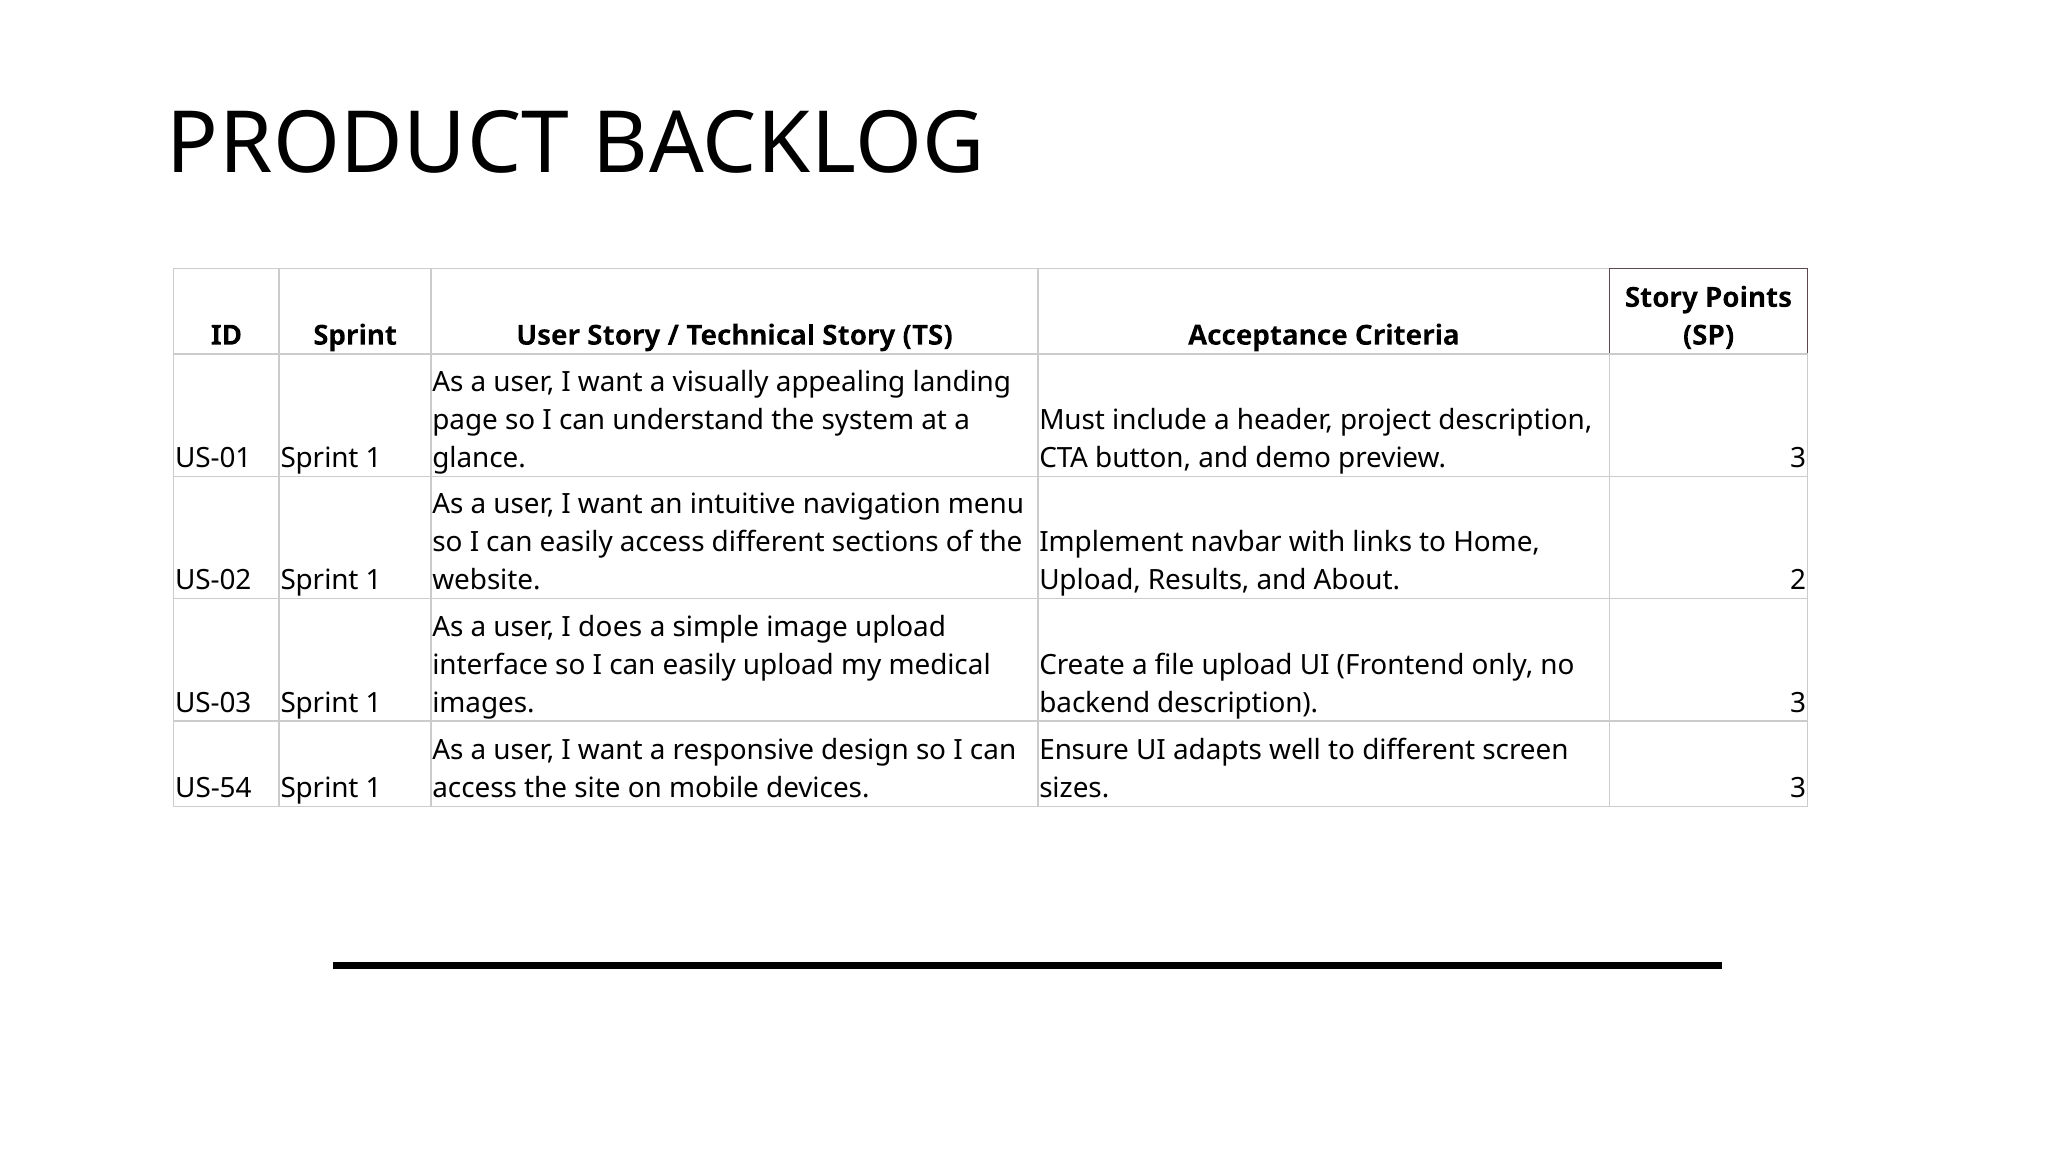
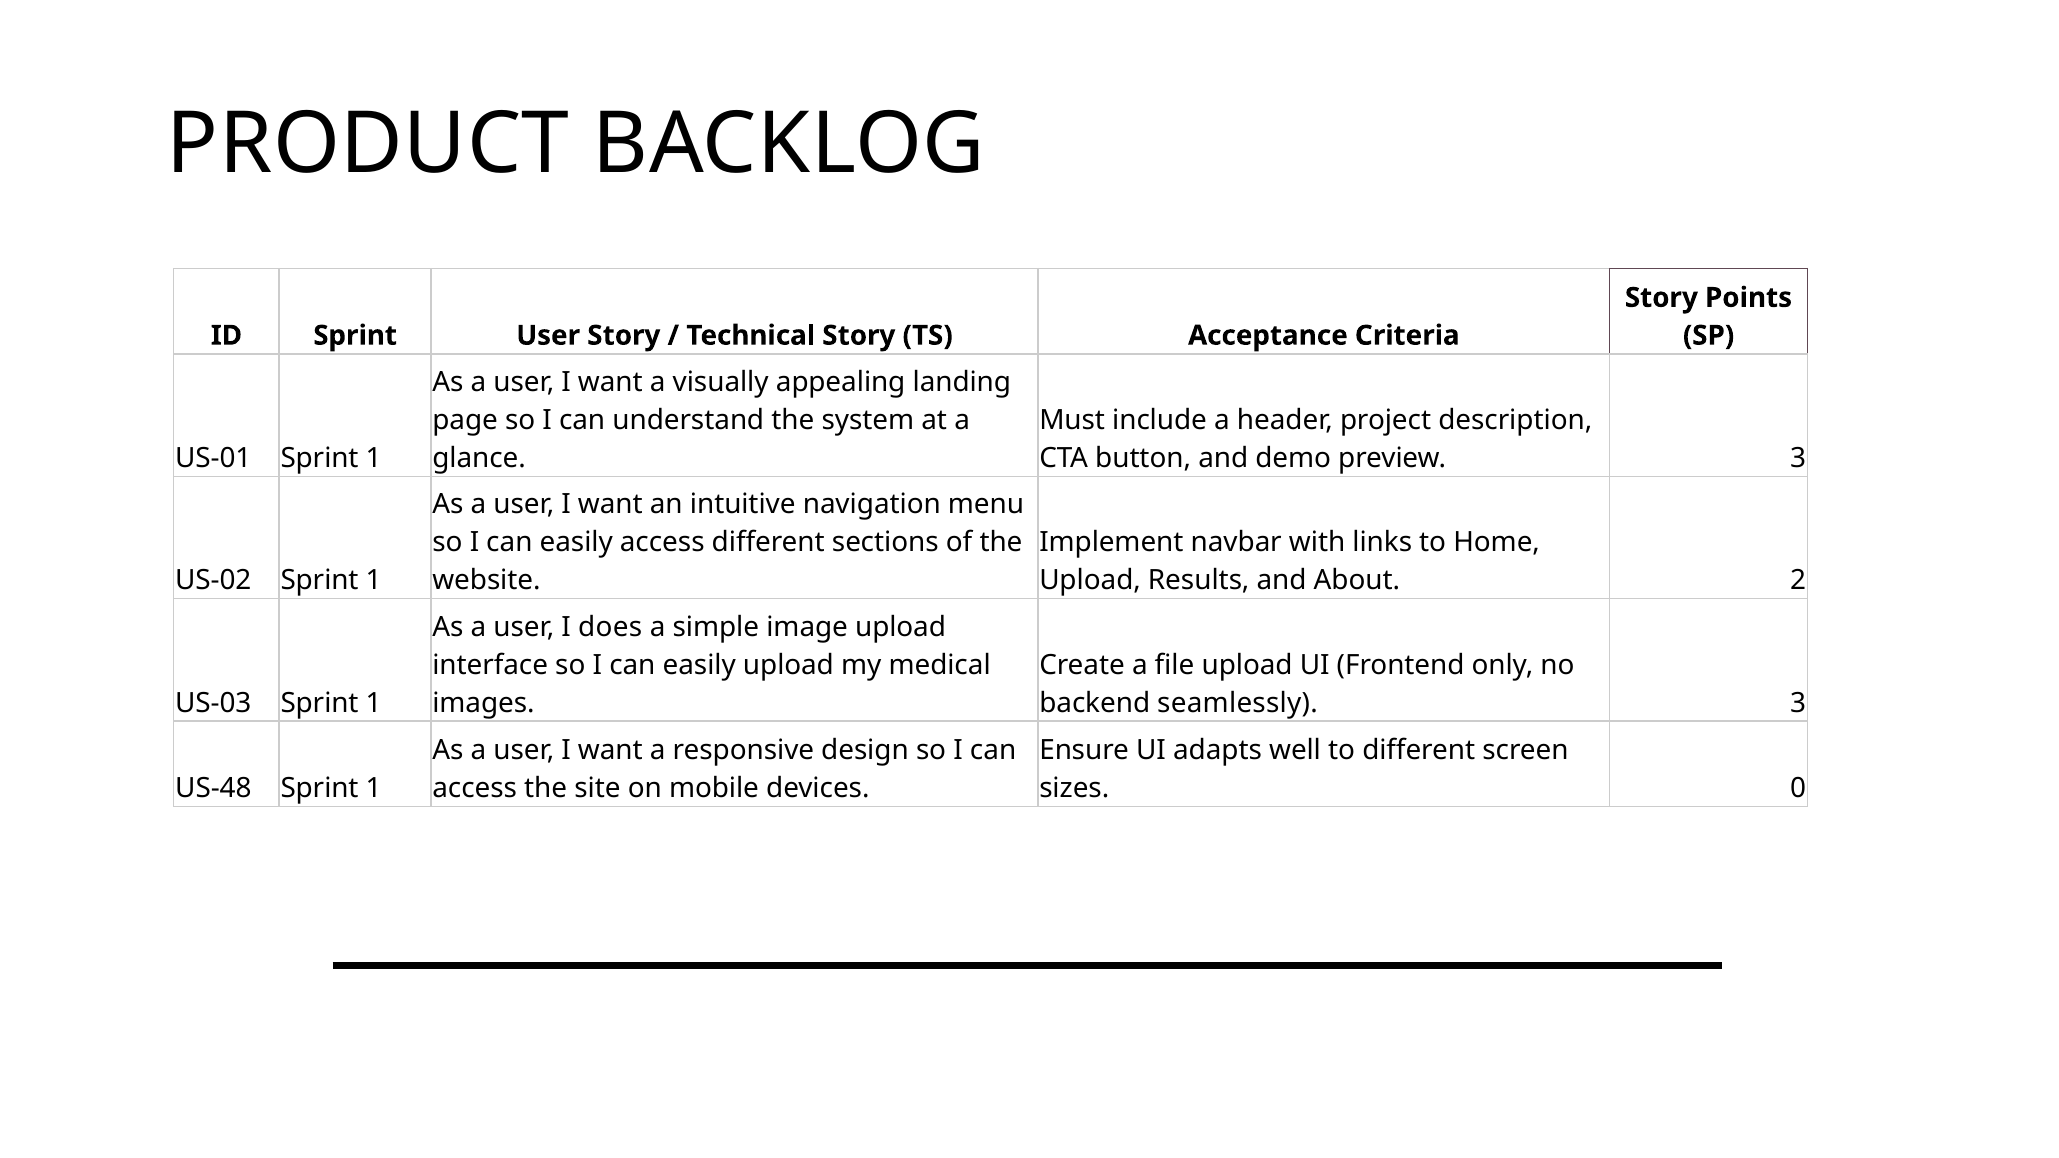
backend description: description -> seamlessly
US-54: US-54 -> US-48
sizes 3: 3 -> 0
